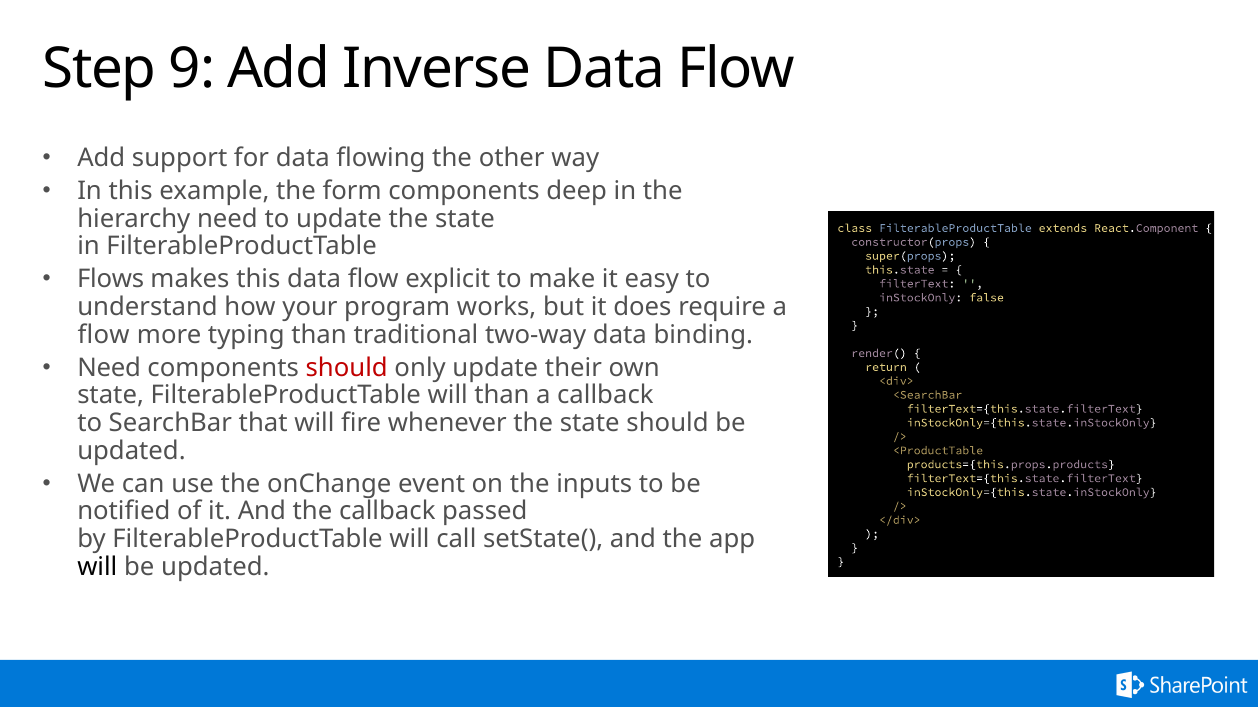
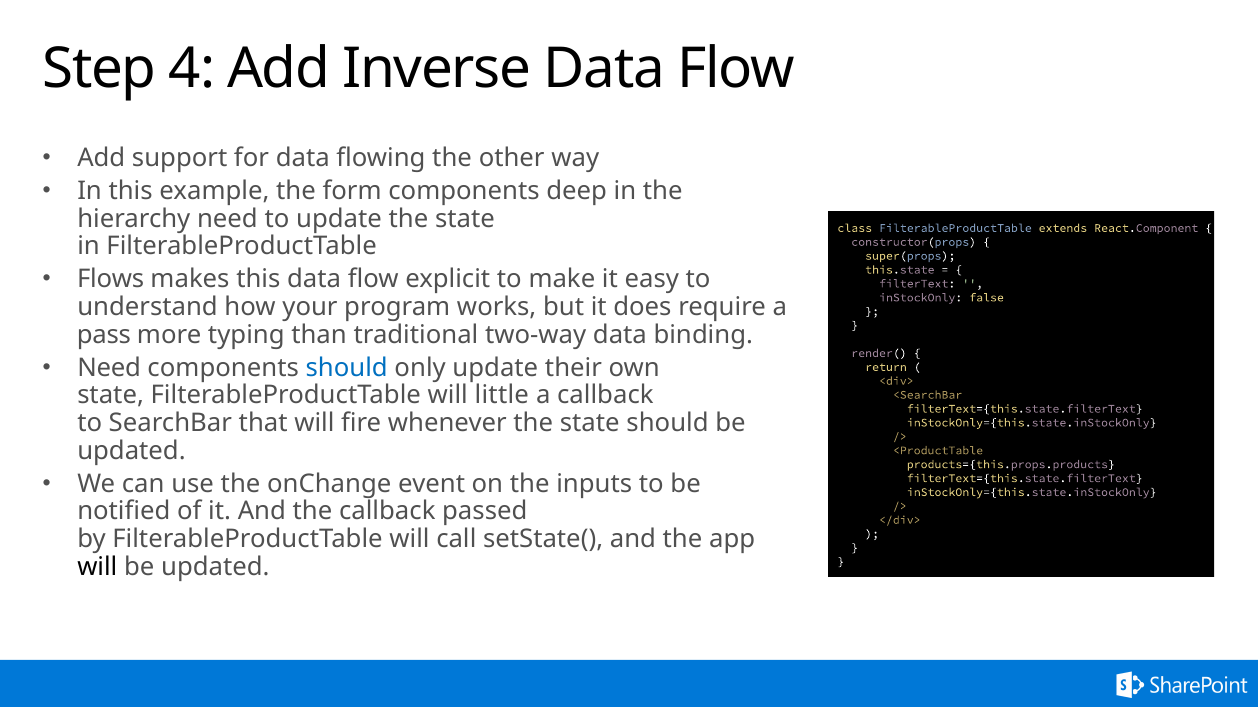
9: 9 -> 4
flow at (104, 335): flow -> pass
should at (347, 368) colour: red -> blue
will than: than -> little
